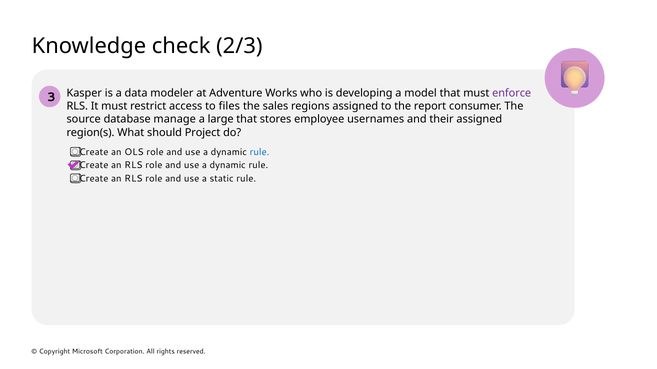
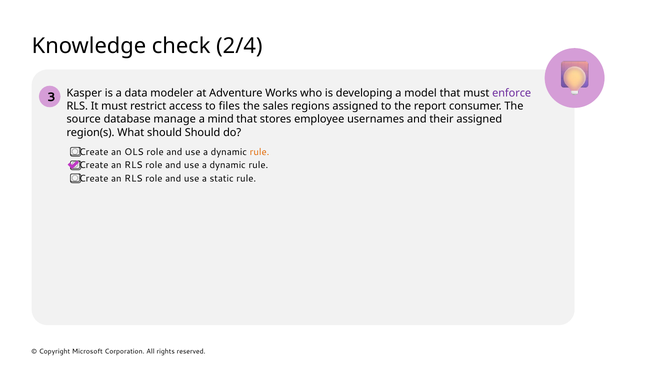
2/3: 2/3 -> 2/4
large: large -> mind
should Project: Project -> Should
rule at (260, 152) colour: blue -> orange
